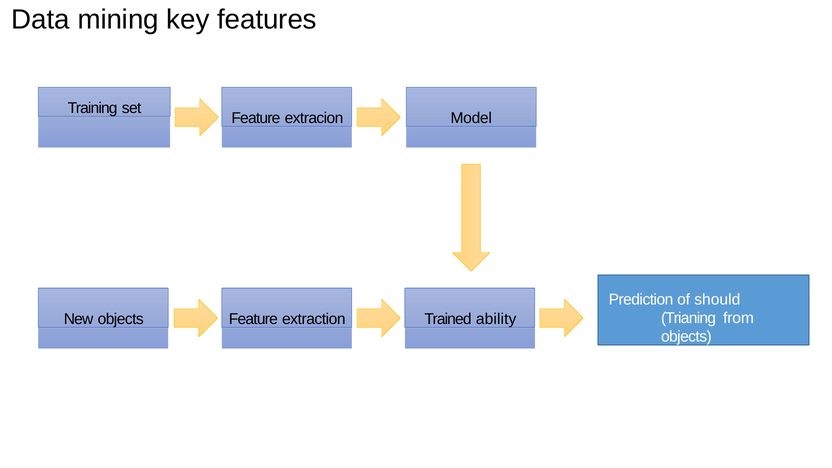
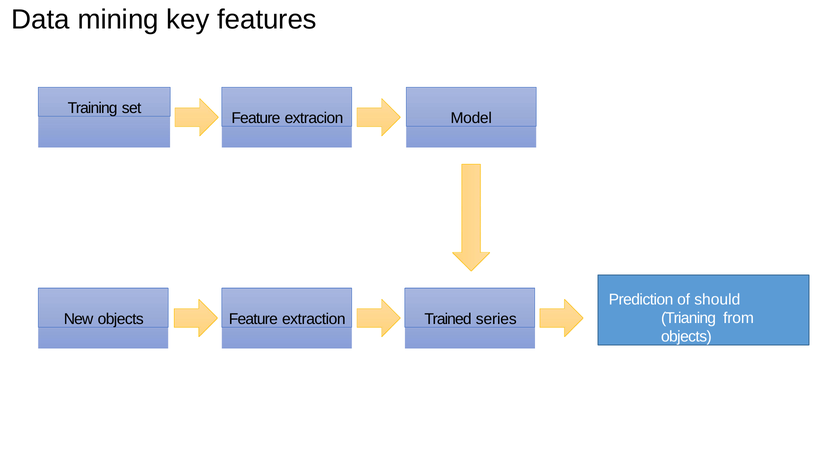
ability: ability -> series
